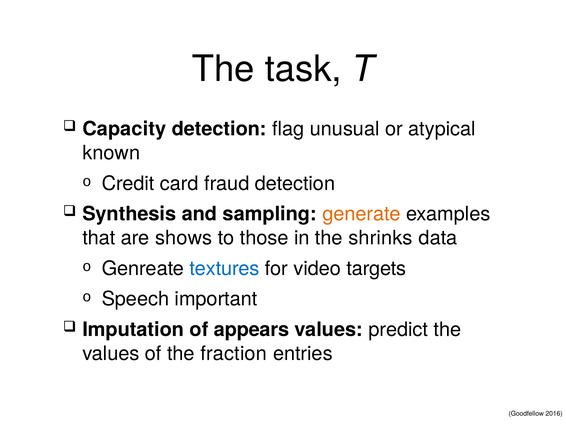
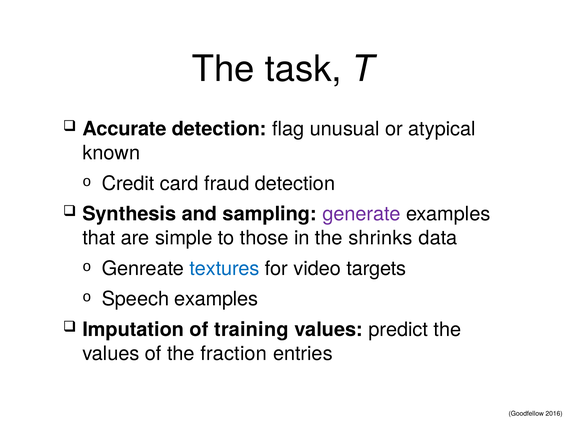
Capacity: Capacity -> Accurate
generate colour: orange -> purple
shows: shows -> simple
Speech important: important -> examples
appears: appears -> training
